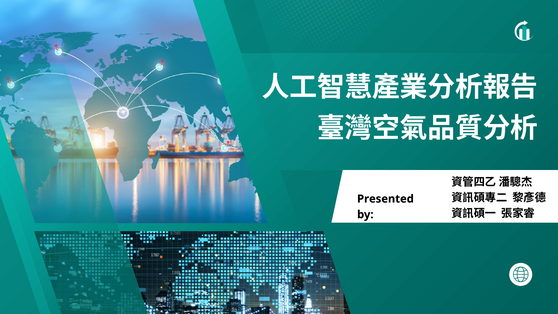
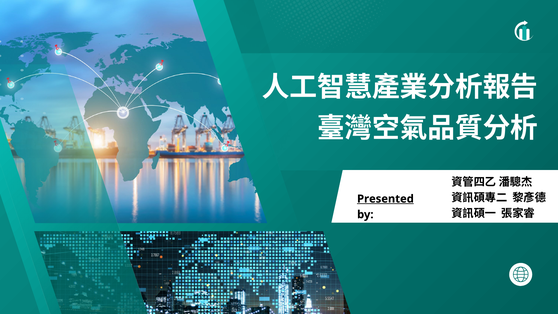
Presented underline: none -> present
